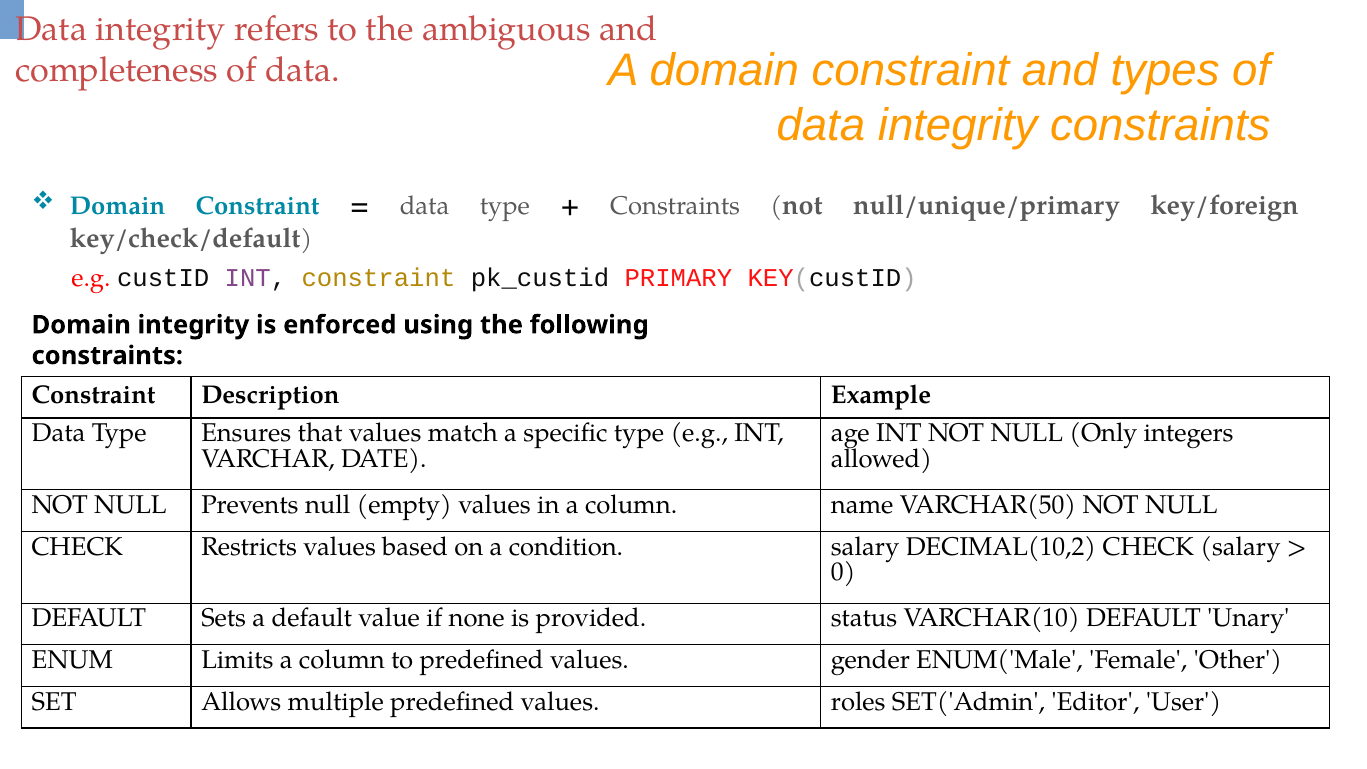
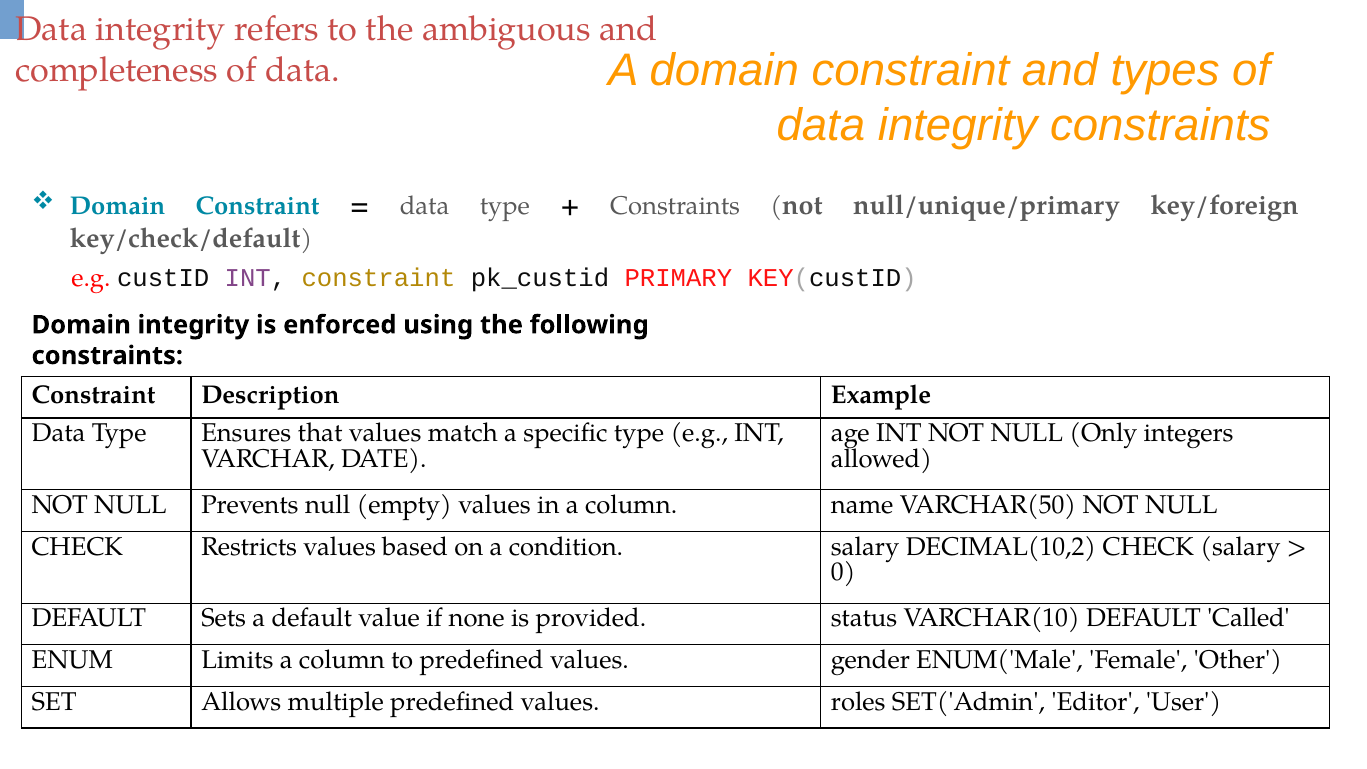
Unary: Unary -> Called
